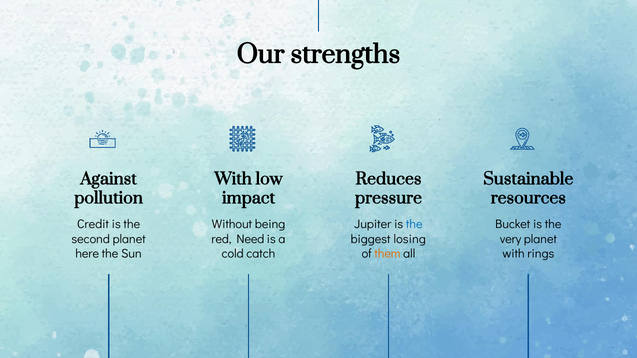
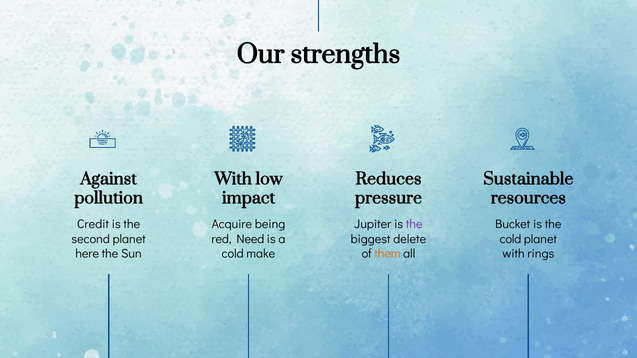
Without: Without -> Acquire
the at (414, 224) colour: blue -> purple
losing: losing -> delete
very at (511, 239): very -> cold
catch: catch -> make
